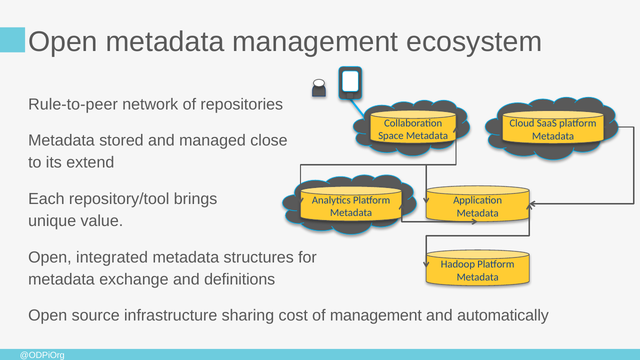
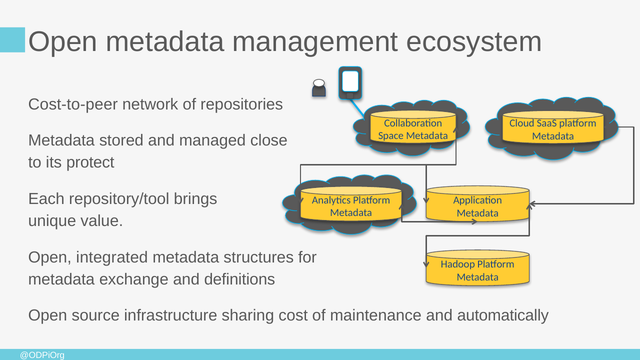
Rule-to-peer: Rule-to-peer -> Cost-to-peer
extend: extend -> protect
of management: management -> maintenance
